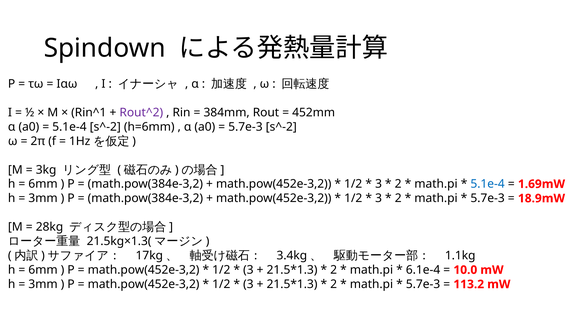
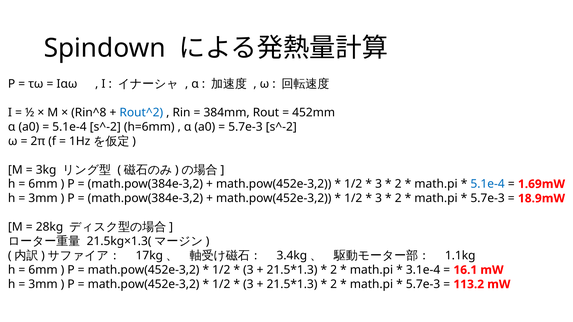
Rin^1: Rin^1 -> Rin^8
Rout^2 colour: purple -> blue
6.1e-4: 6.1e-4 -> 3.1e-4
10.0: 10.0 -> 16.1
